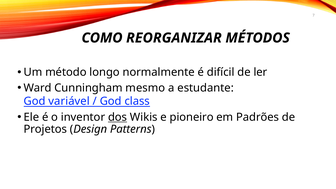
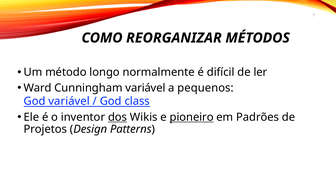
Cunningham mesmo: mesmo -> variável
estudante: estudante -> pequenos
pioneiro underline: none -> present
